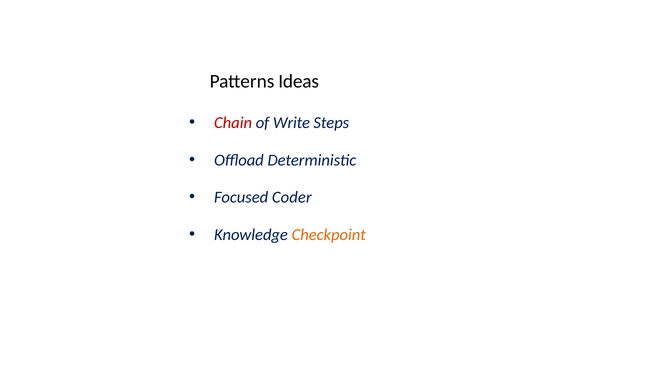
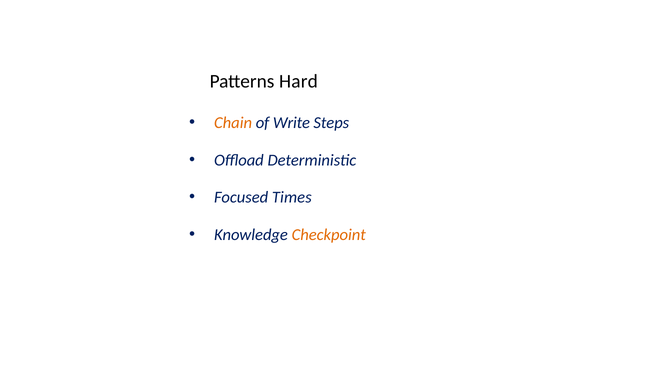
Ideas: Ideas -> Hard
Chain colour: red -> orange
Coder: Coder -> Times
